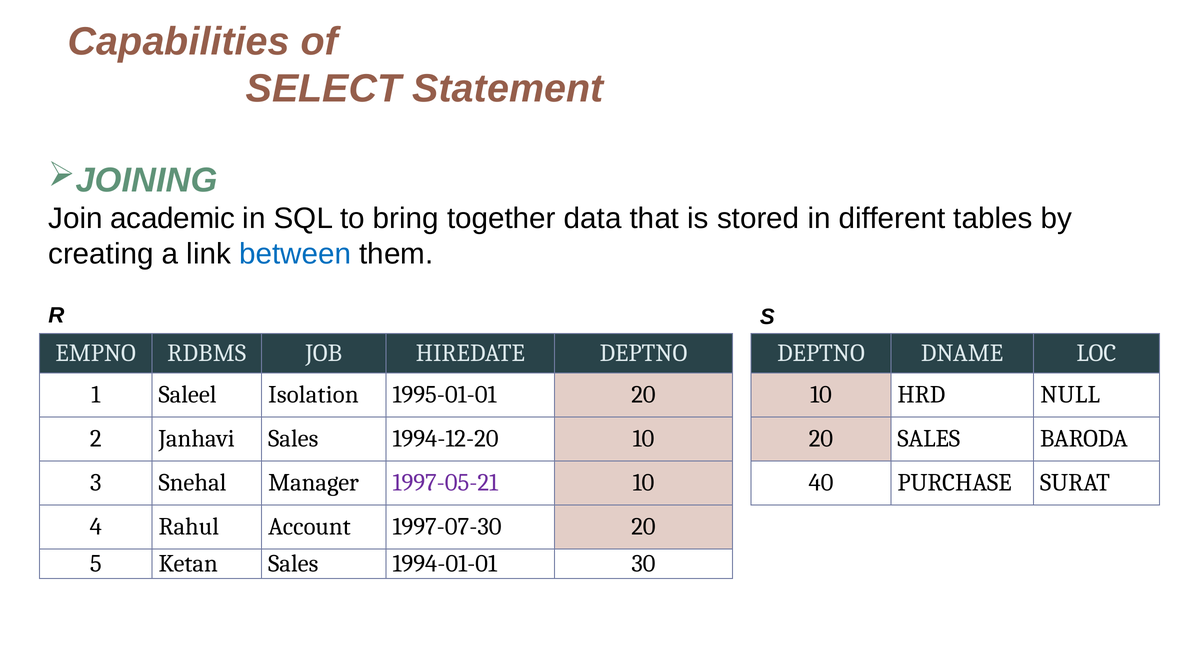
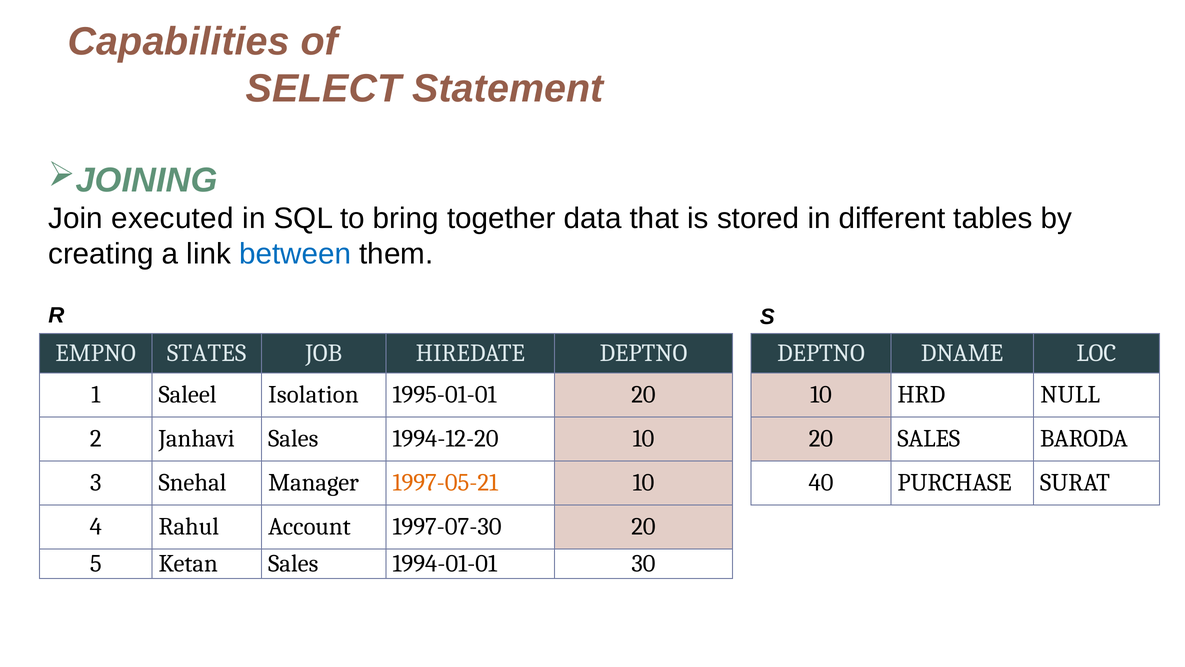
academic: academic -> executed
RDBMS: RDBMS -> STATES
1997-05-21 colour: purple -> orange
